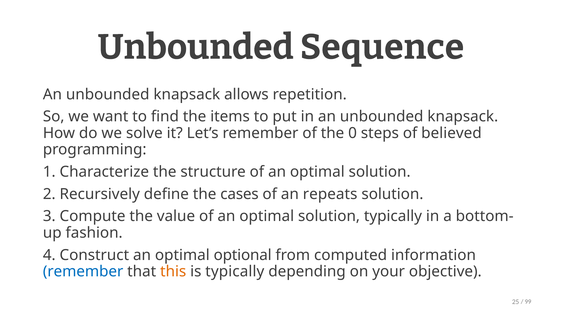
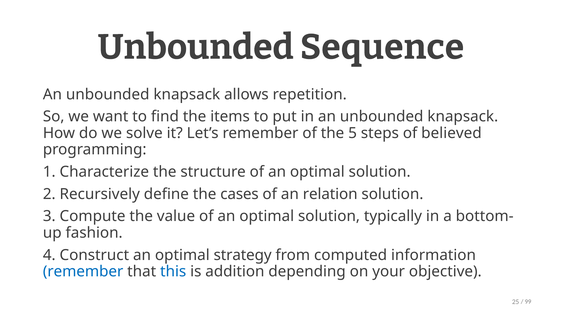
0: 0 -> 5
repeats: repeats -> relation
optional: optional -> strategy
this colour: orange -> blue
is typically: typically -> addition
